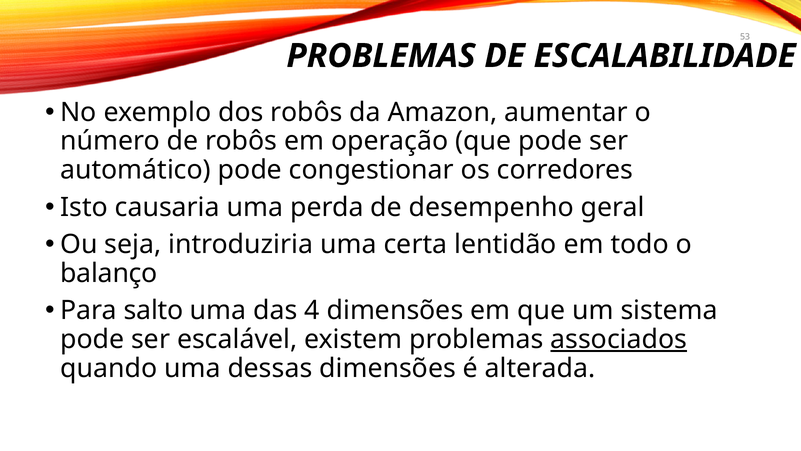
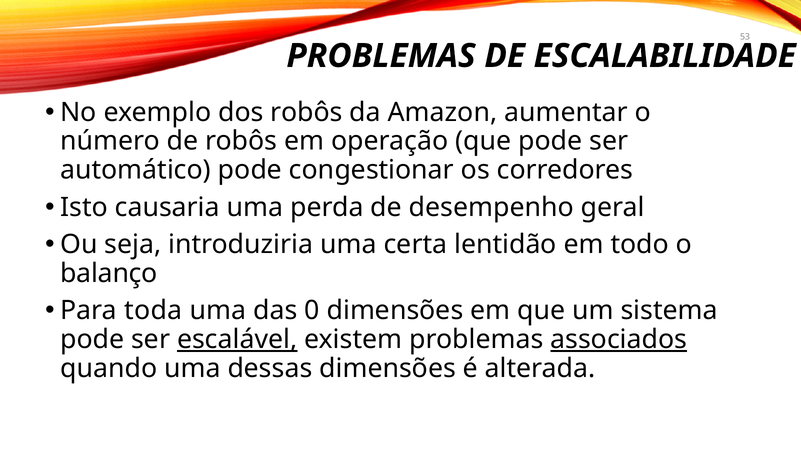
salto: salto -> toda
4: 4 -> 0
escalável underline: none -> present
